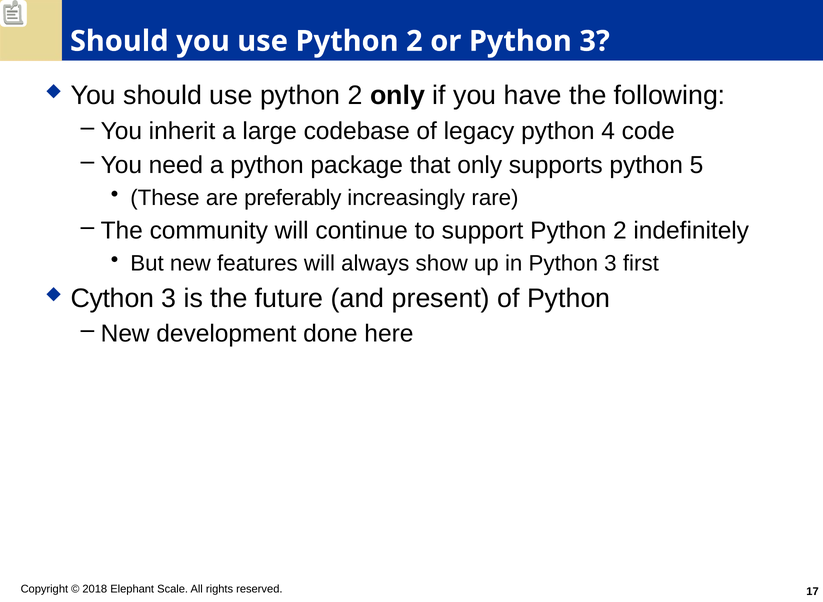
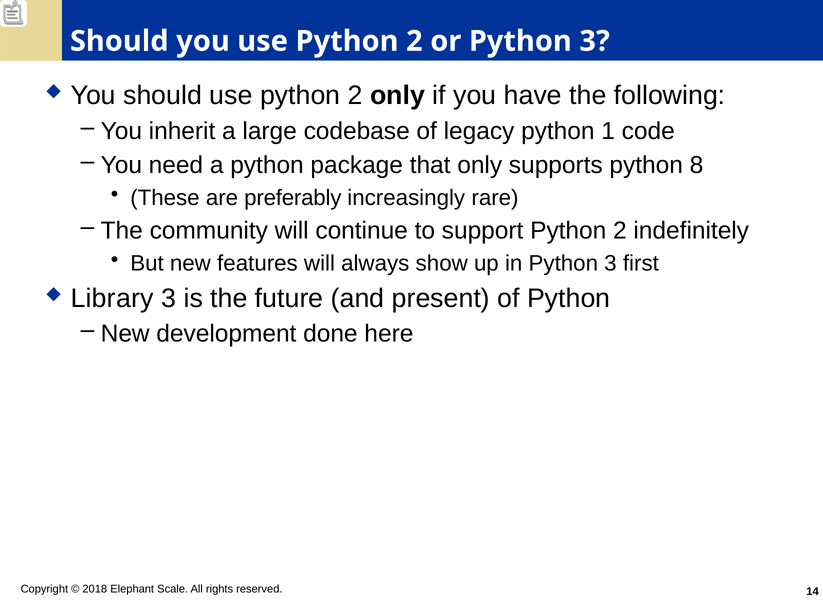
4: 4 -> 1
5: 5 -> 8
Cython: Cython -> Library
17: 17 -> 14
